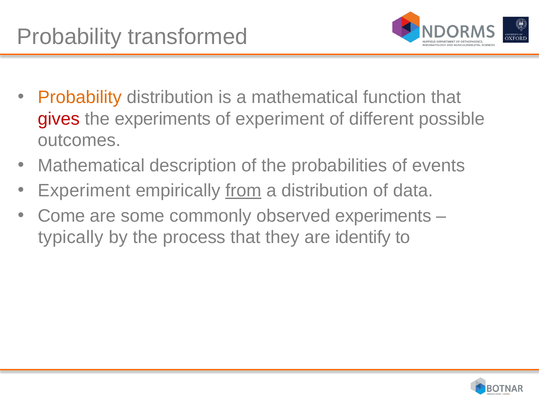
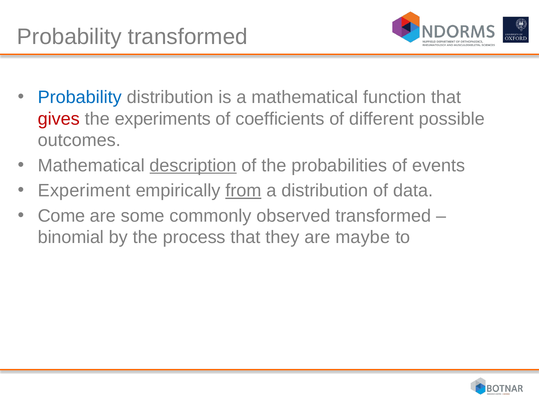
Probability at (80, 97) colour: orange -> blue
of experiment: experiment -> coefficients
description underline: none -> present
observed experiments: experiments -> transformed
typically: typically -> binomial
identify: identify -> maybe
